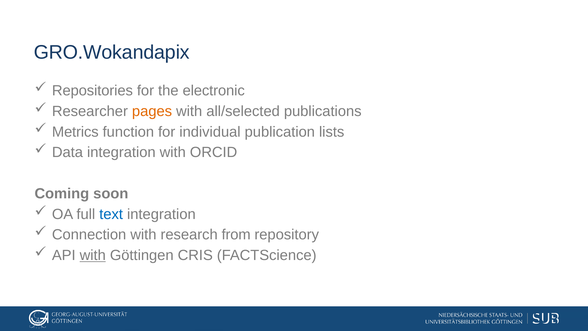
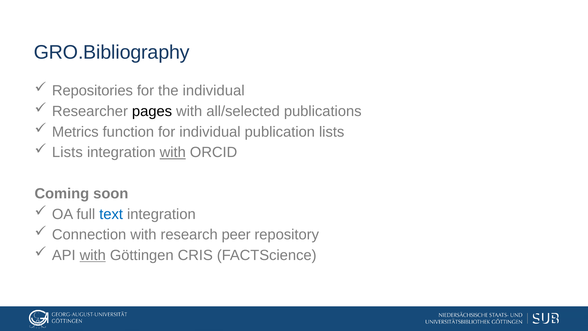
GRO.Wokandapix: GRO.Wokandapix -> GRO.Bibliography
the electronic: electronic -> individual
pages colour: orange -> black
Data at (67, 152): Data -> Lists
with at (173, 152) underline: none -> present
from: from -> peer
